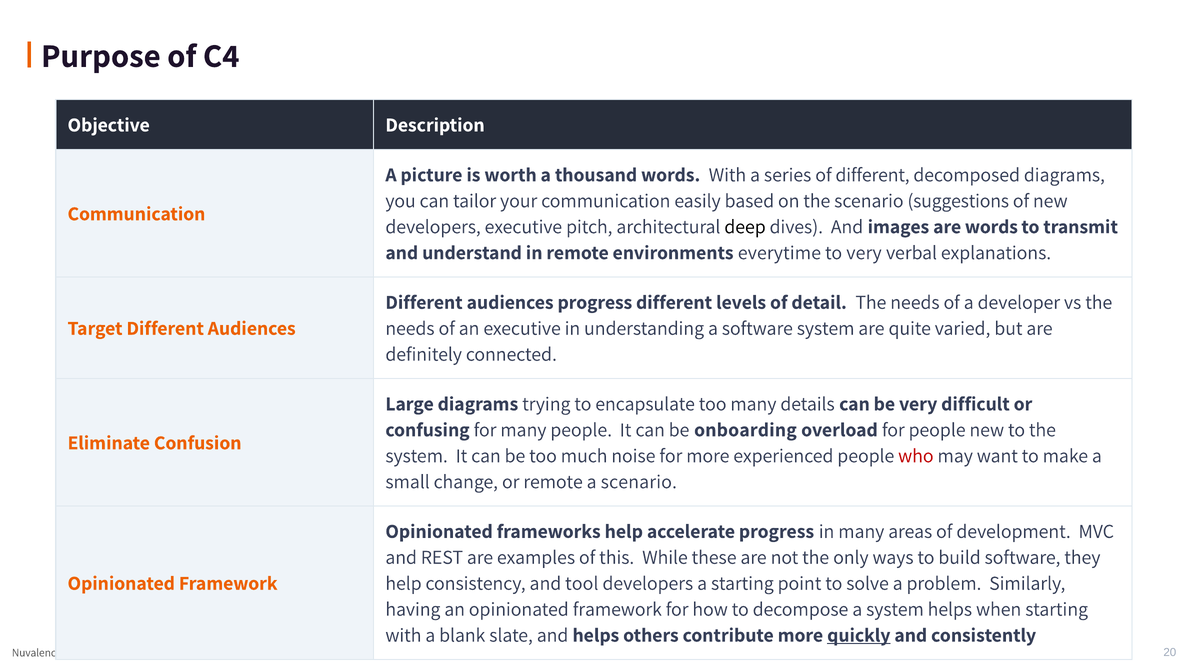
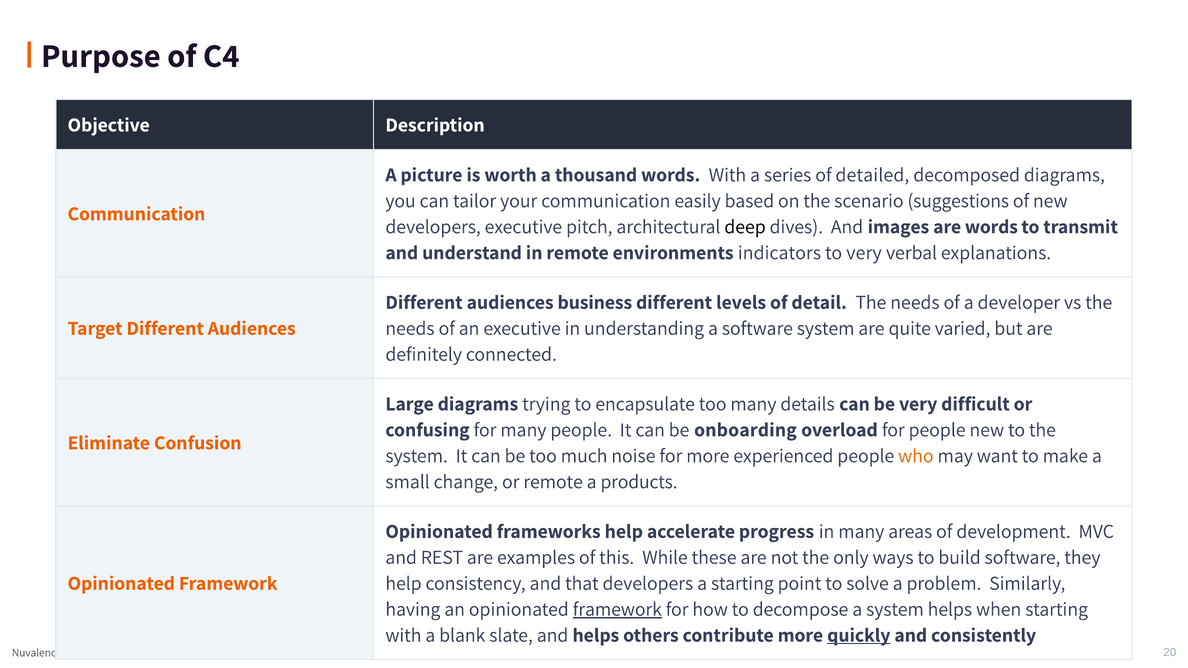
of different: different -> detailed
everytime: everytime -> indicators
audiences progress: progress -> business
who colour: red -> orange
a scenario: scenario -> products
tool: tool -> that
framework at (617, 609) underline: none -> present
